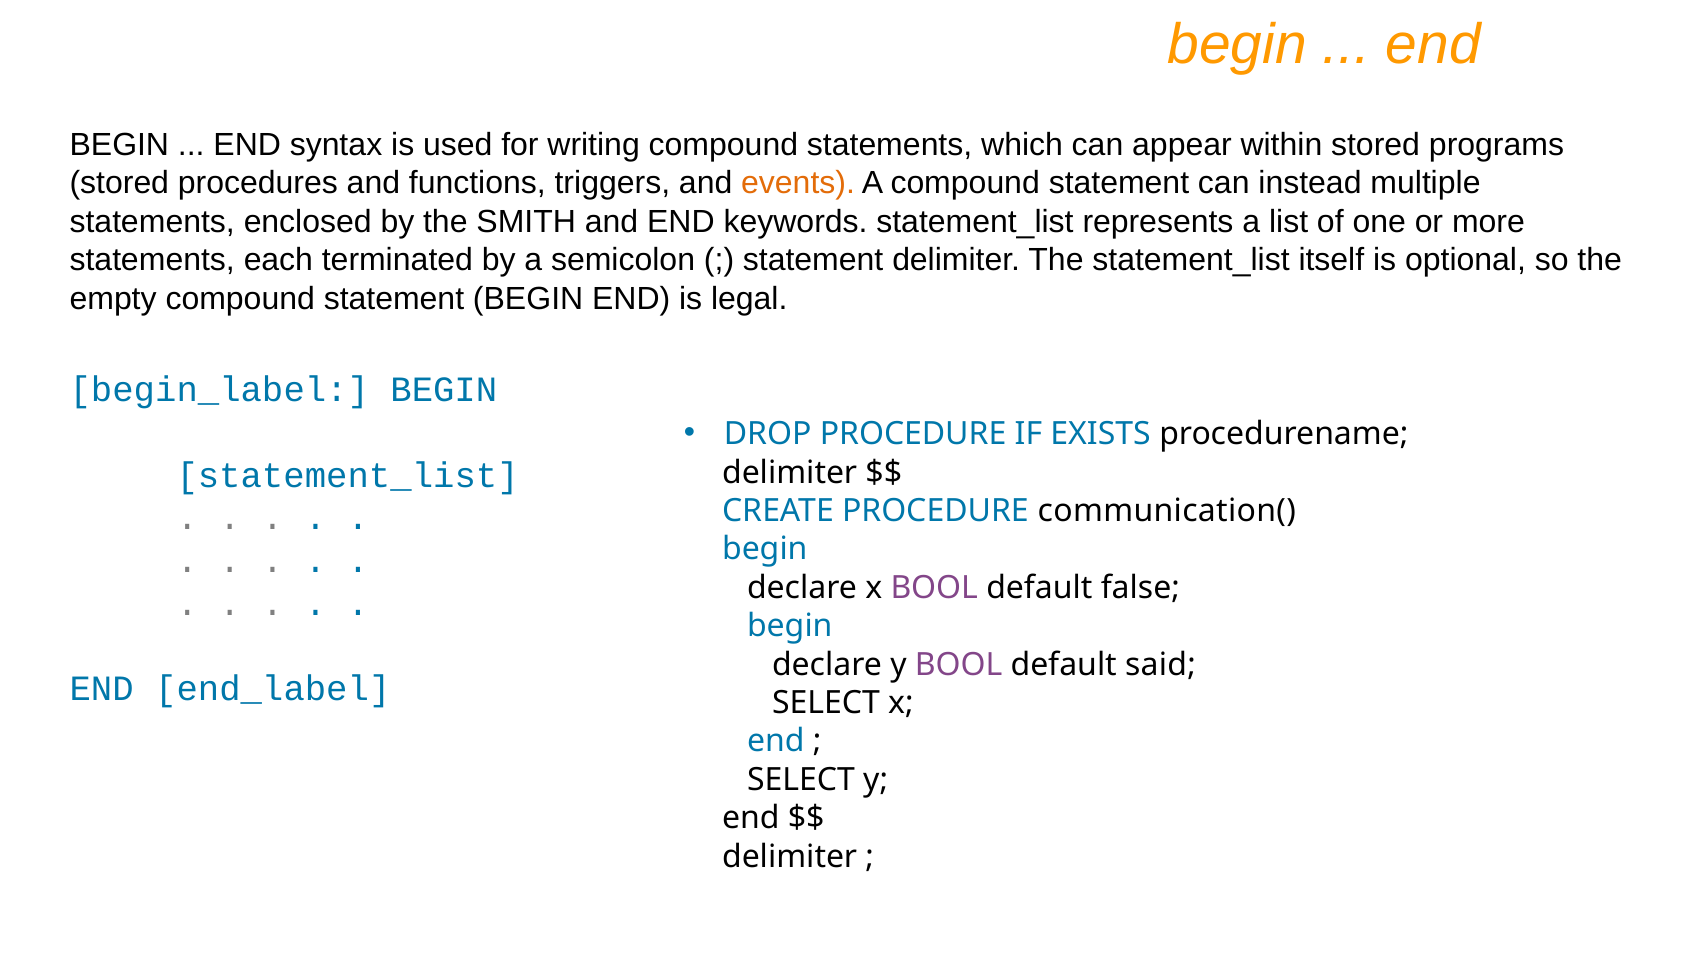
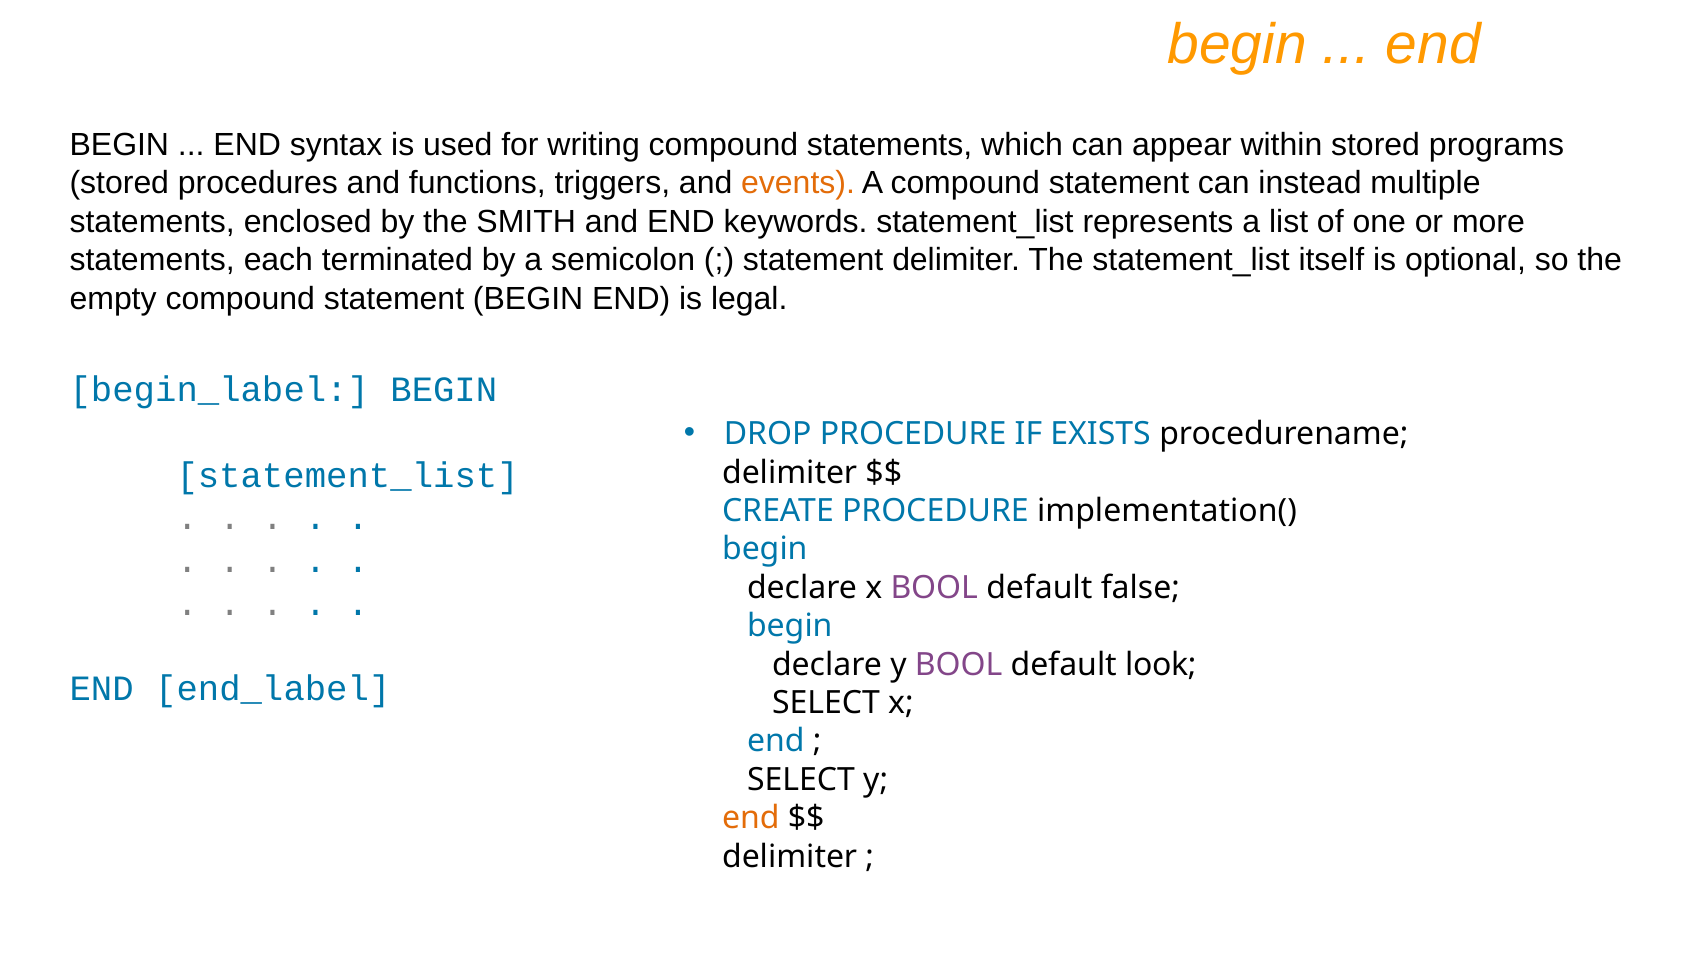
communication(: communication( -> implementation(
said: said -> look
end at (751, 818) colour: black -> orange
